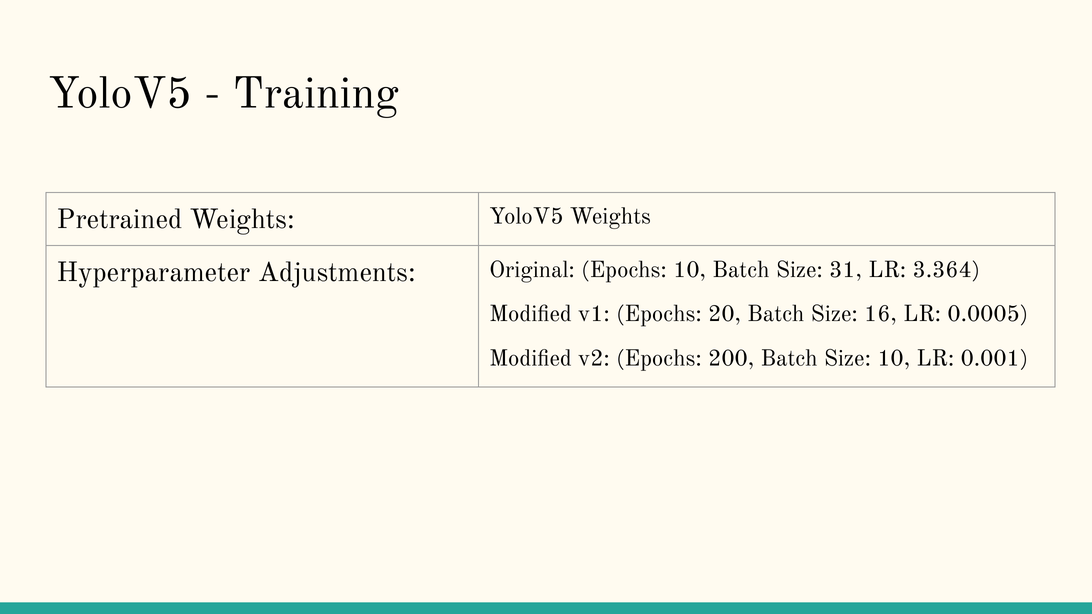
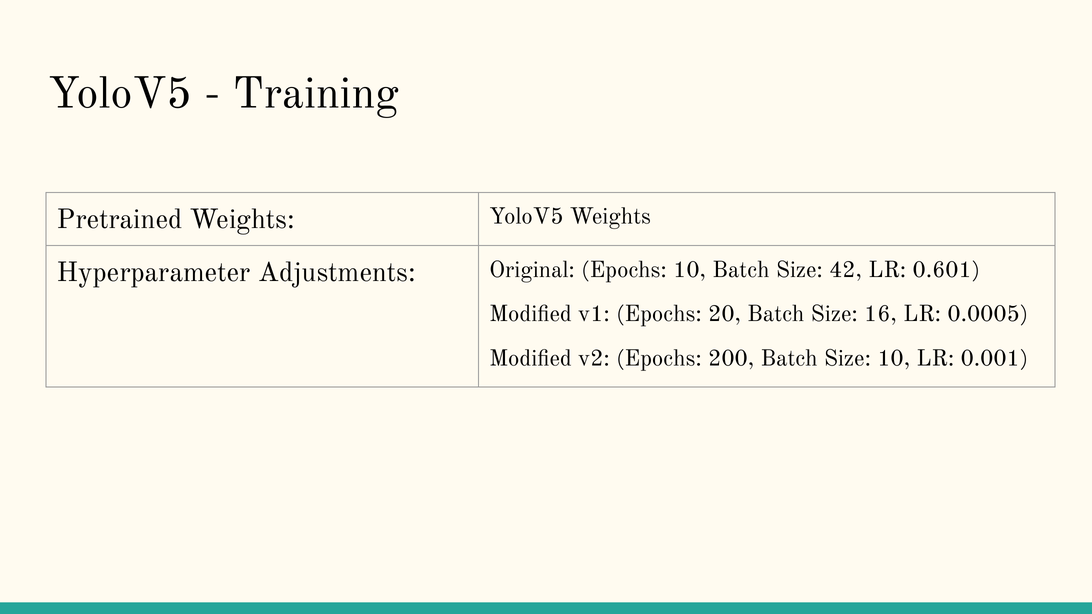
31: 31 -> 42
3.364: 3.364 -> 0.601
